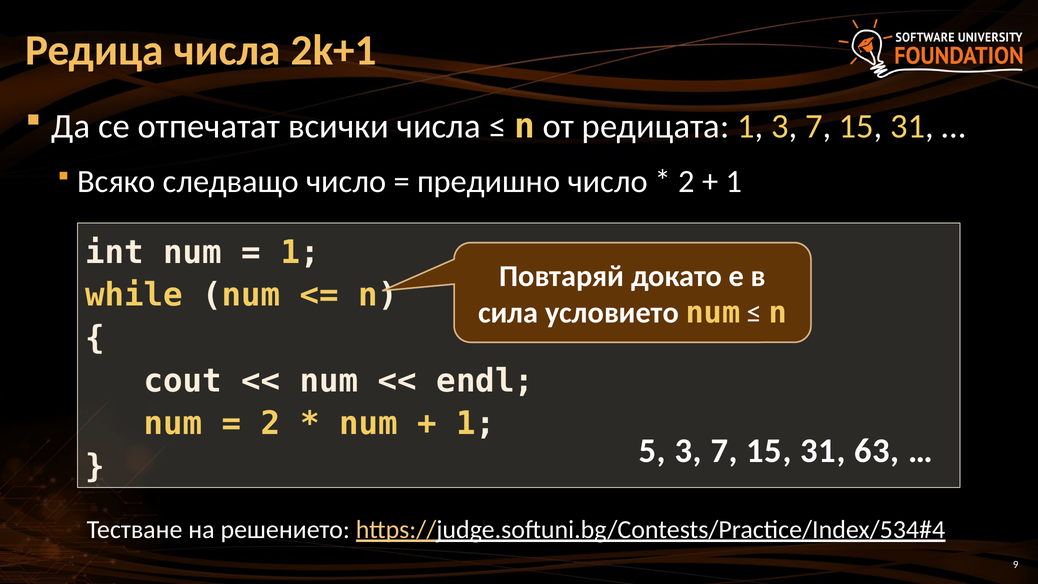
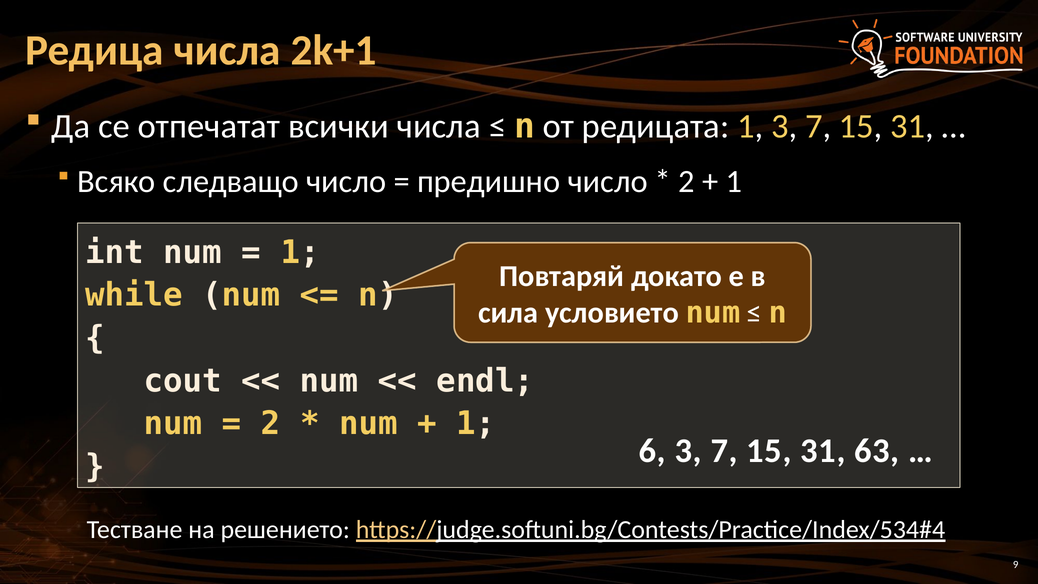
5: 5 -> 6
